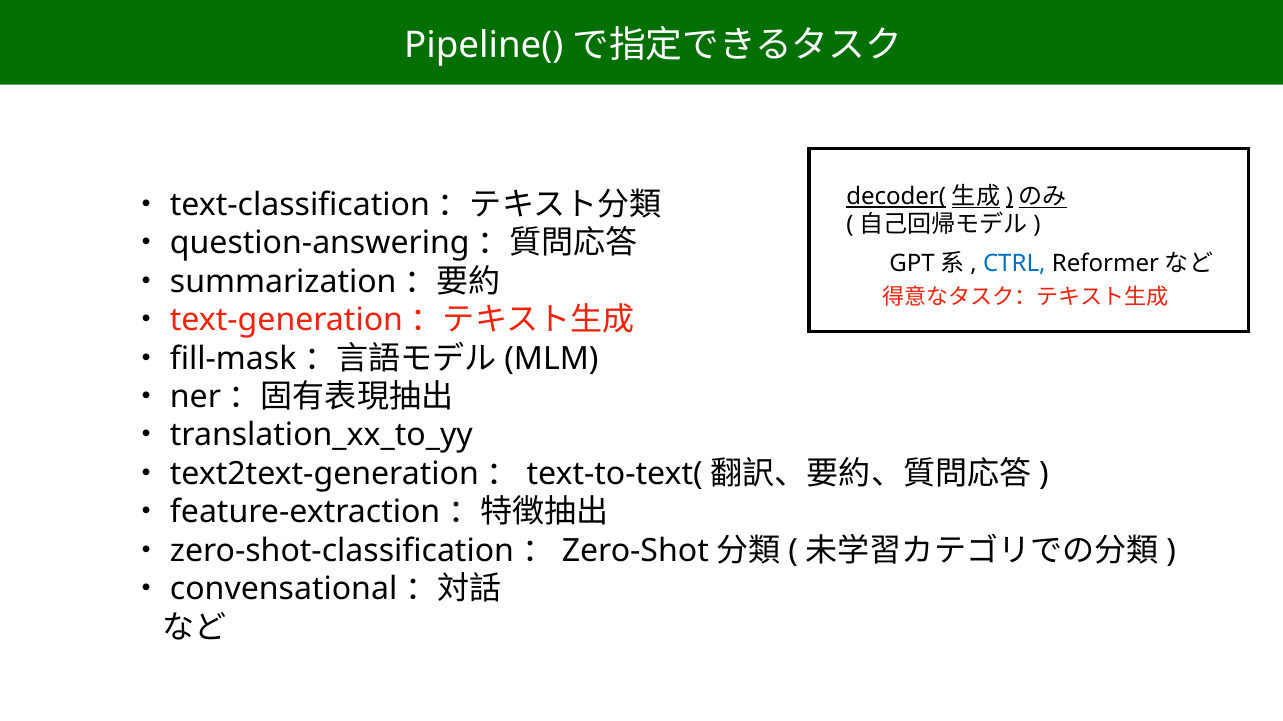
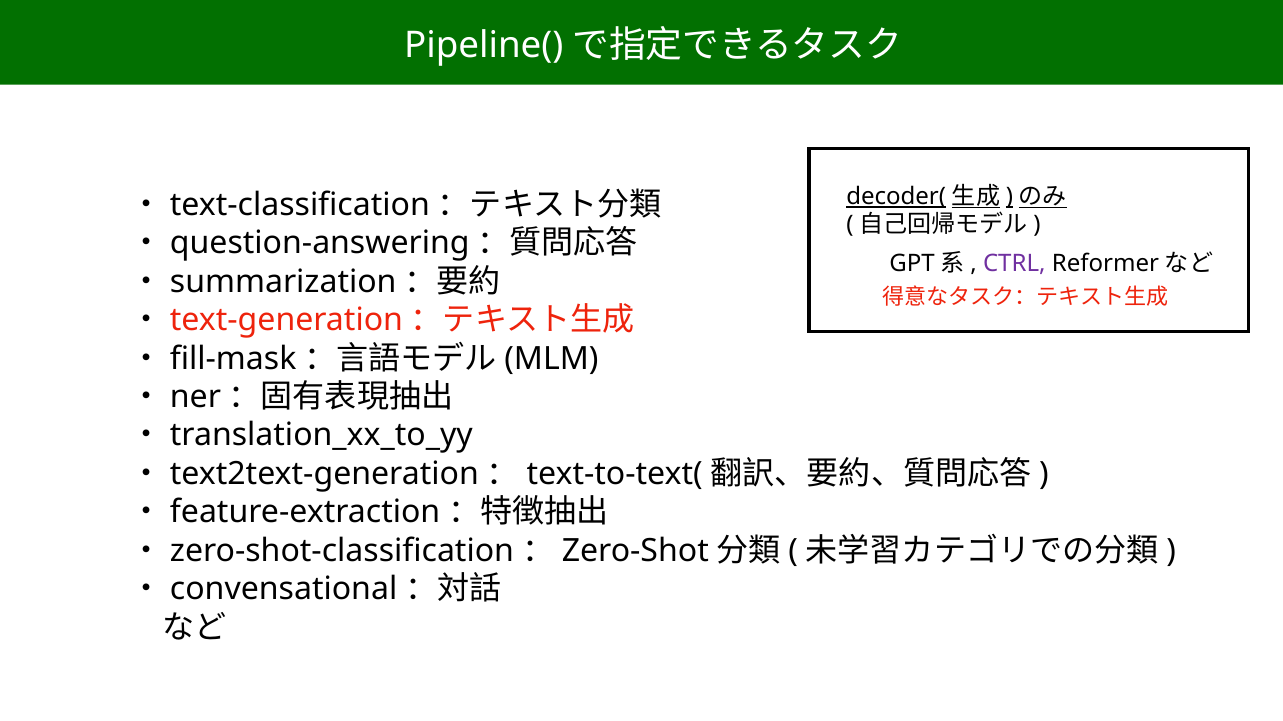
CTRL colour: blue -> purple
